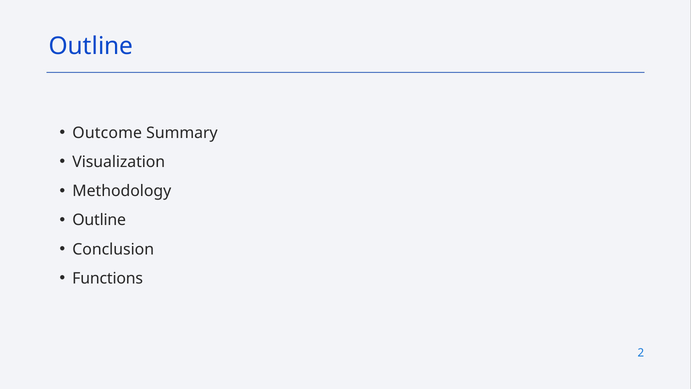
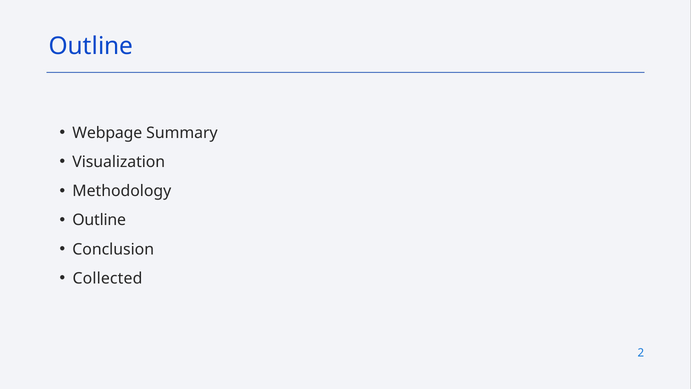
Outcome: Outcome -> Webpage
Functions: Functions -> Collected
